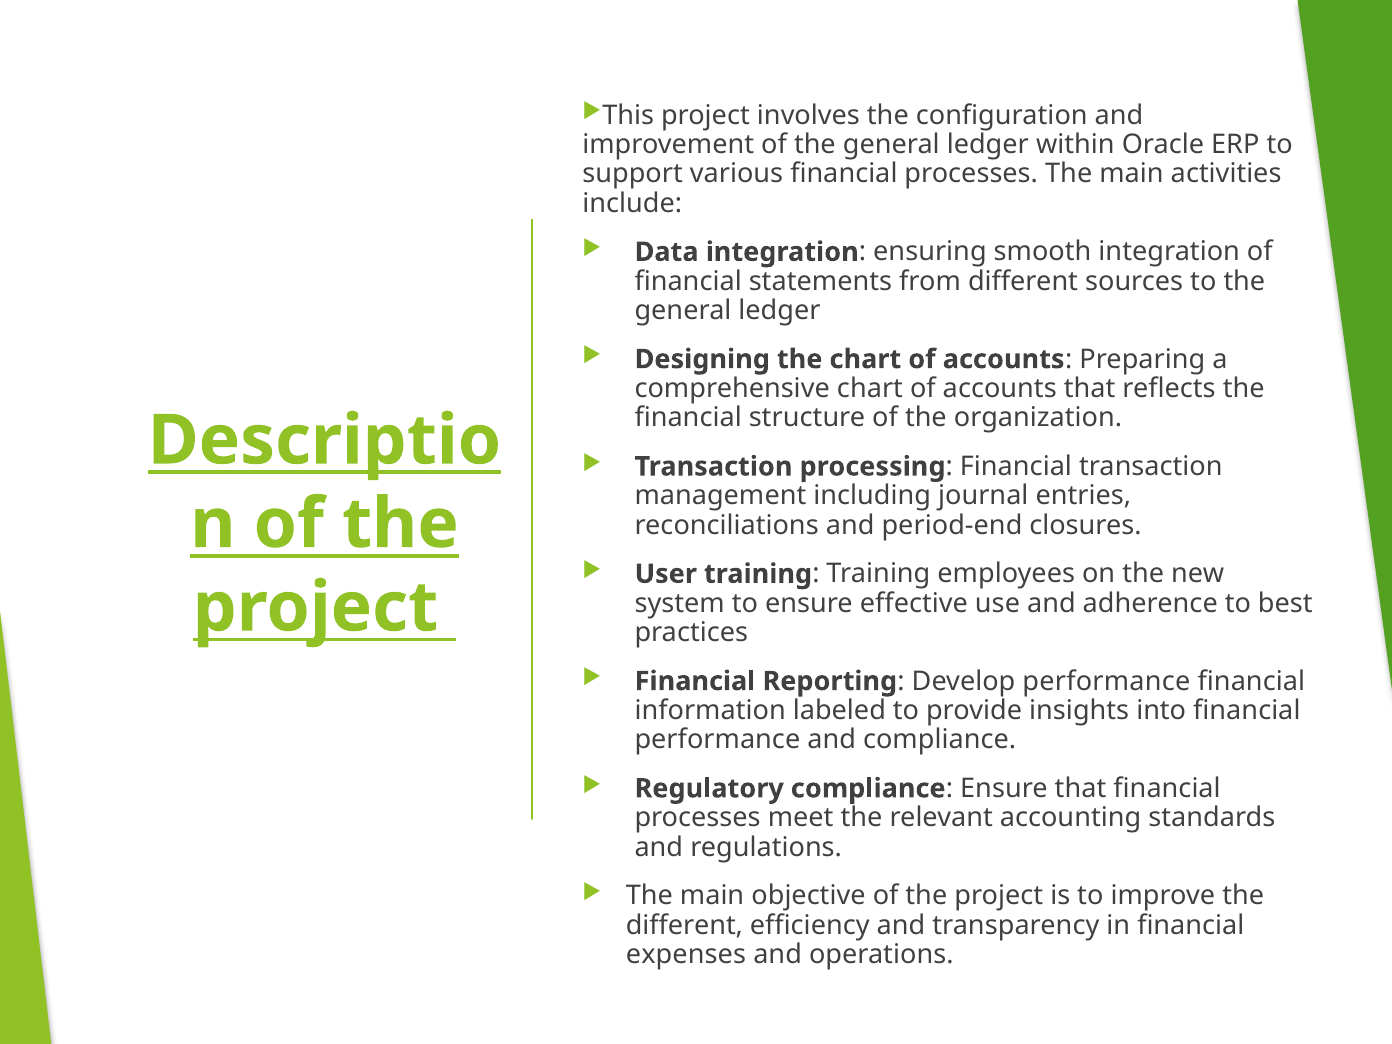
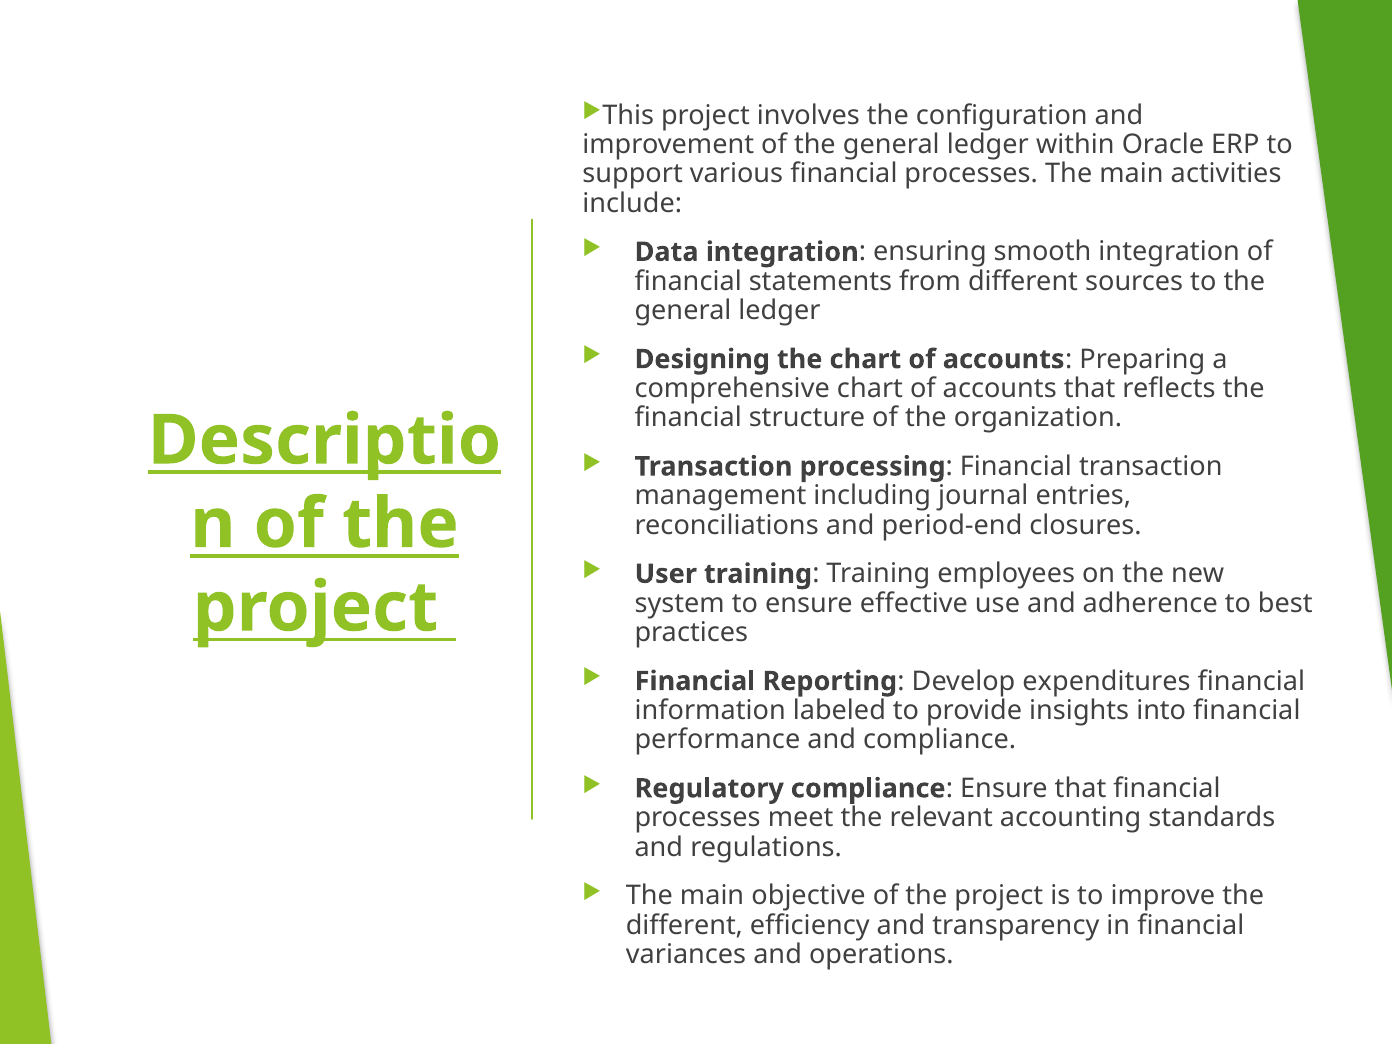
Develop performance: performance -> expenditures
expenses: expenses -> variances
